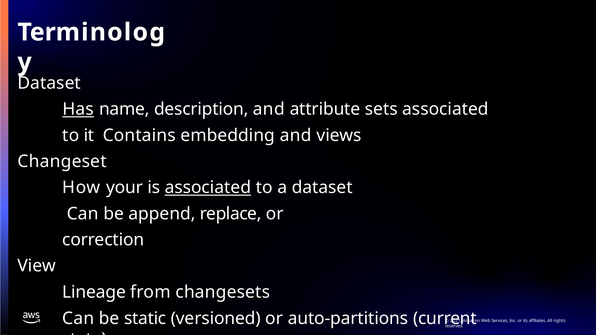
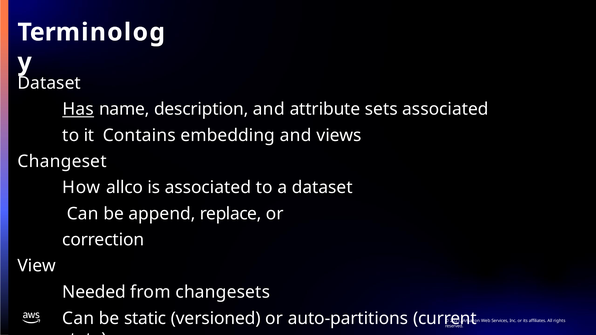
your: your -> allco
associated at (208, 188) underline: present -> none
Lineage: Lineage -> Needed
